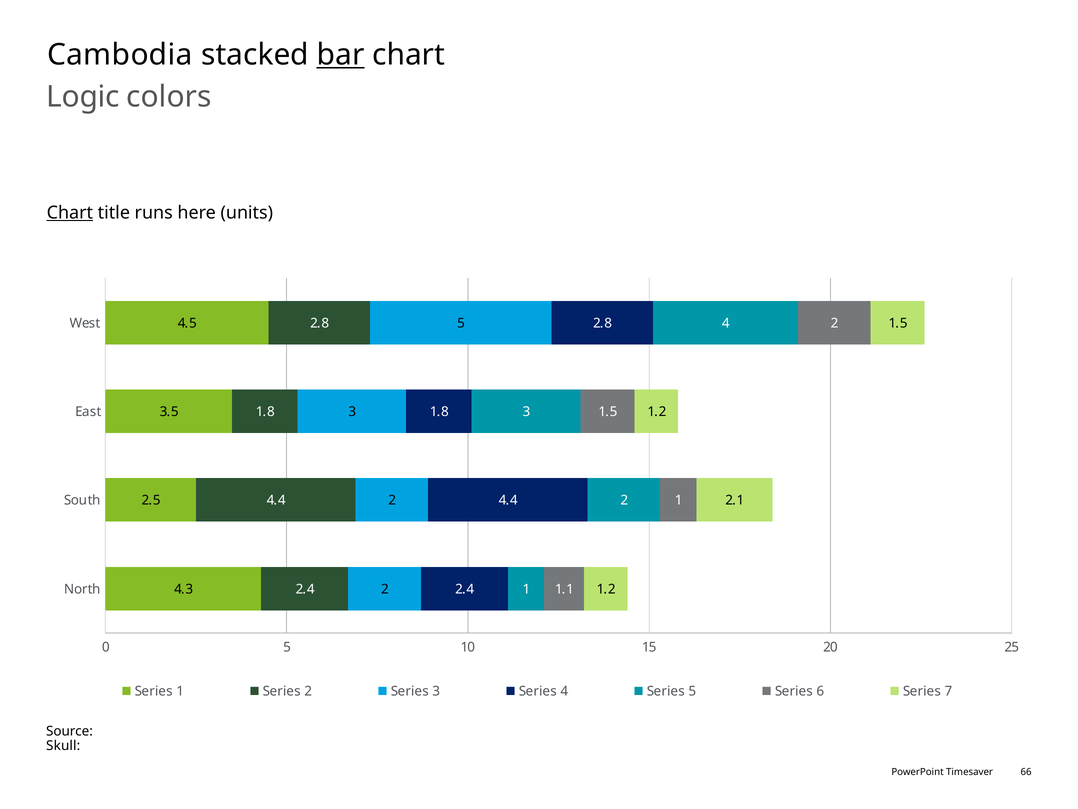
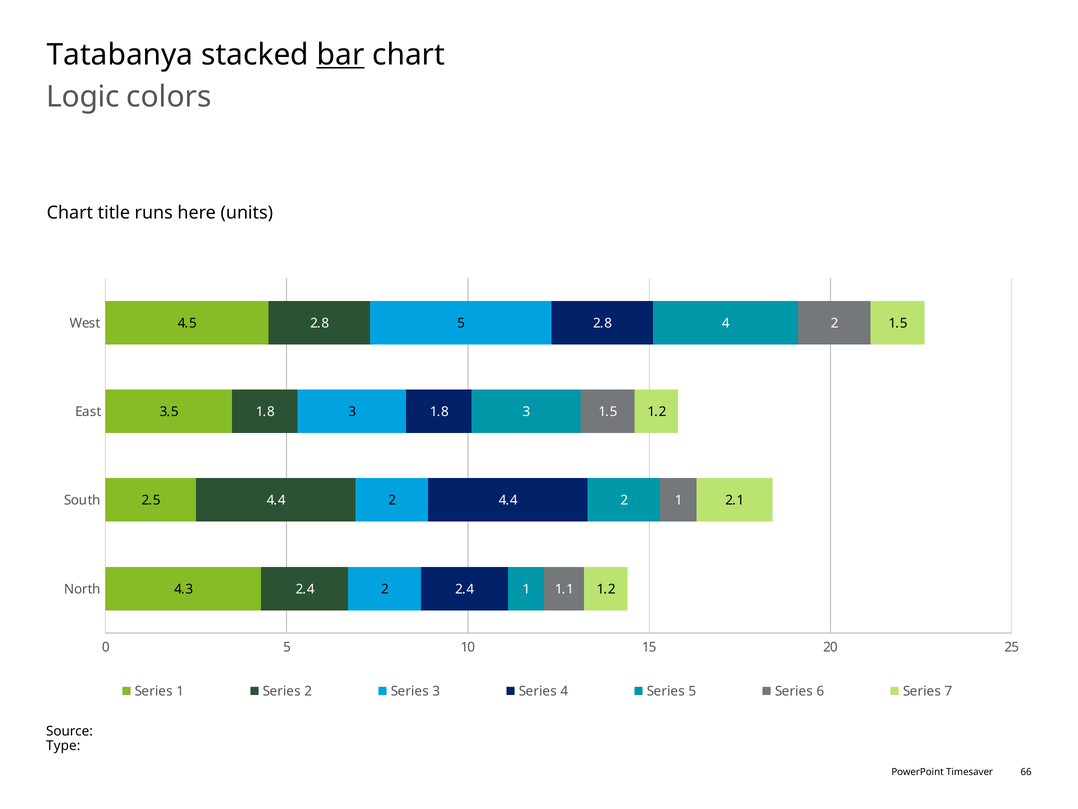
Cambodia: Cambodia -> Tatabanya
Chart at (70, 212) underline: present -> none
Skull: Skull -> Type
